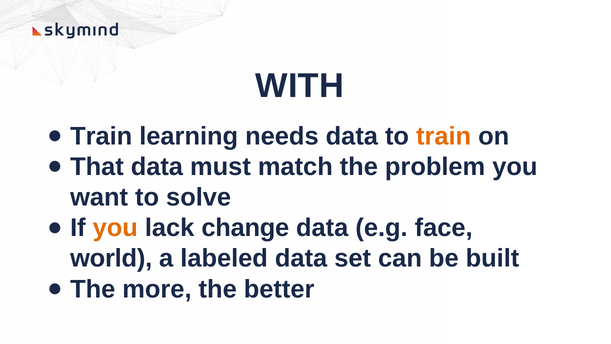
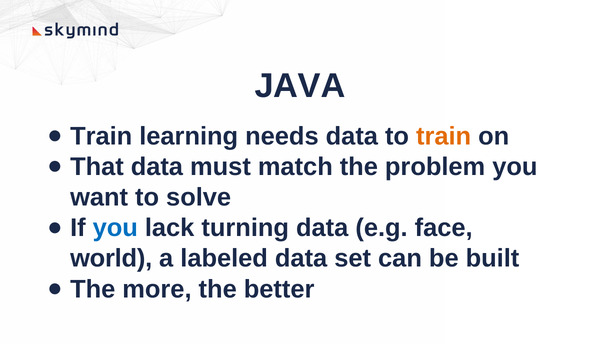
WITH: WITH -> JAVA
you at (115, 228) colour: orange -> blue
change: change -> turning
